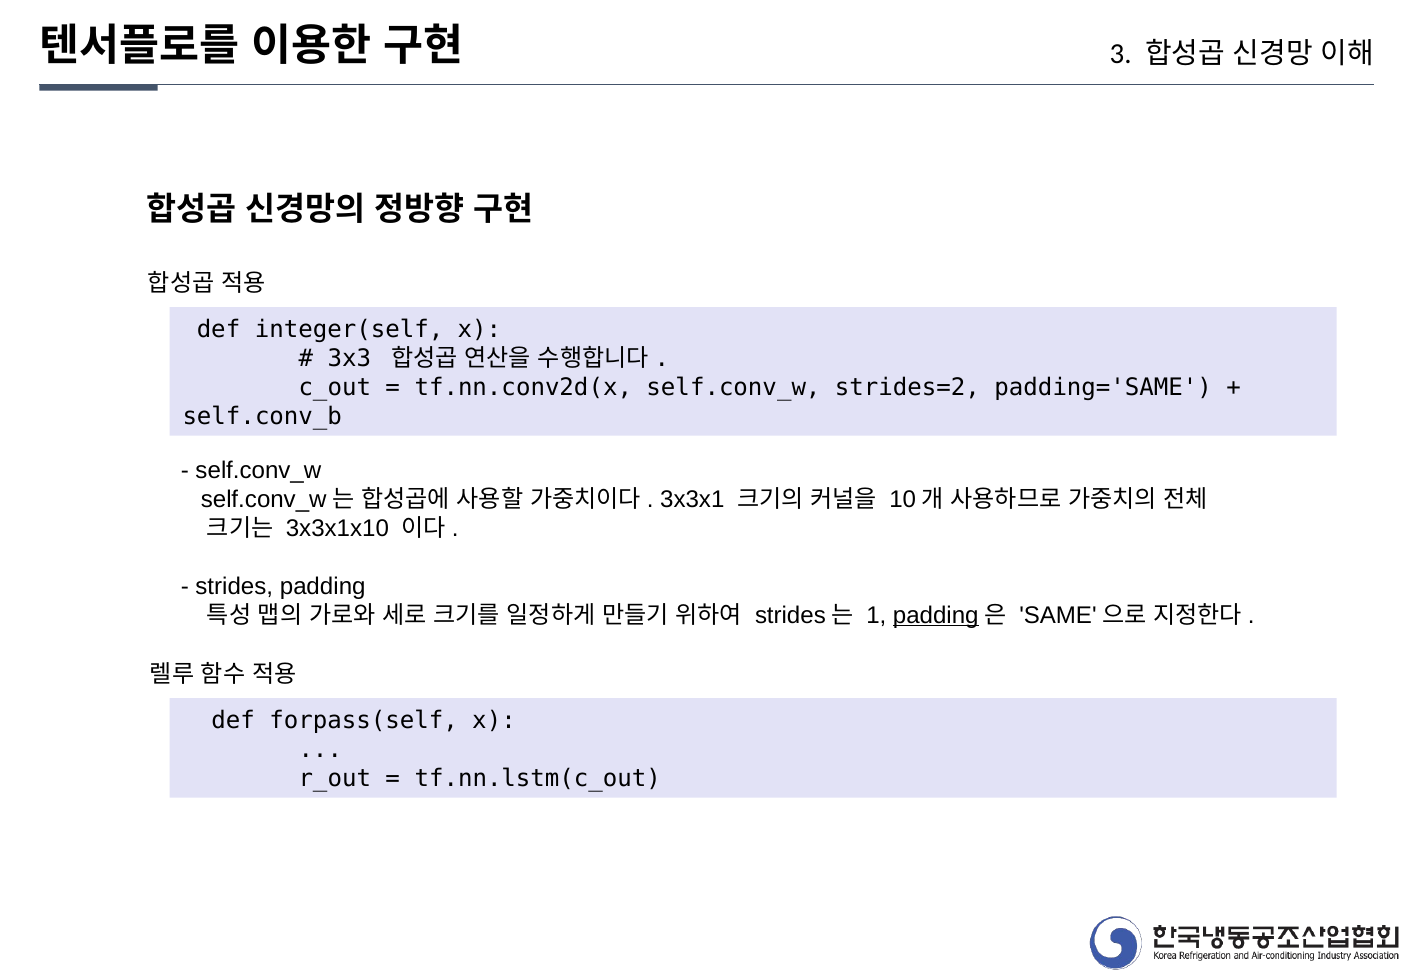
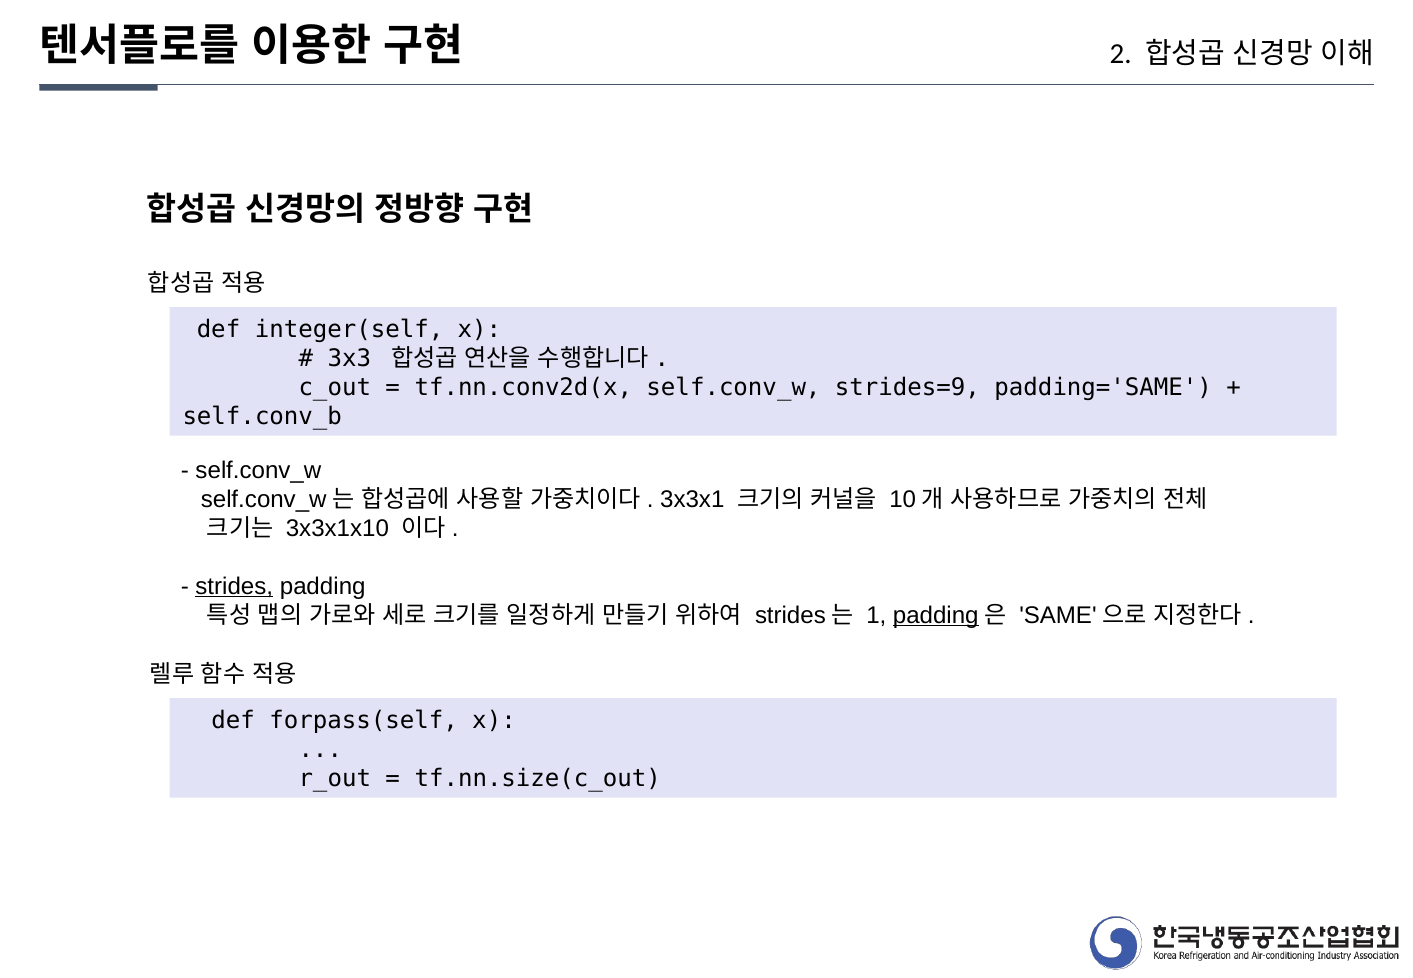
3: 3 -> 2
strides=2: strides=2 -> strides=9
strides underline: none -> present
tf.nn.lstm(c_out: tf.nn.lstm(c_out -> tf.nn.size(c_out
